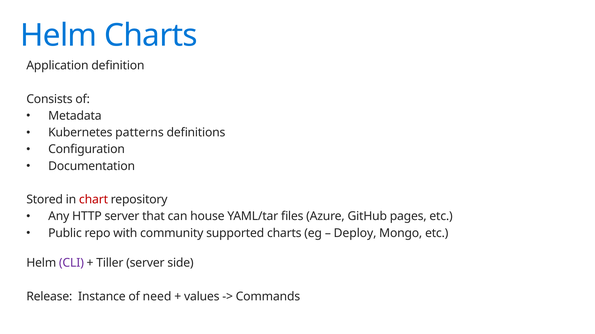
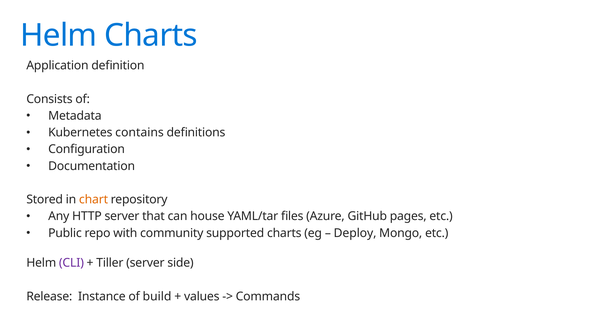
patterns: patterns -> contains
chart colour: red -> orange
need: need -> build
